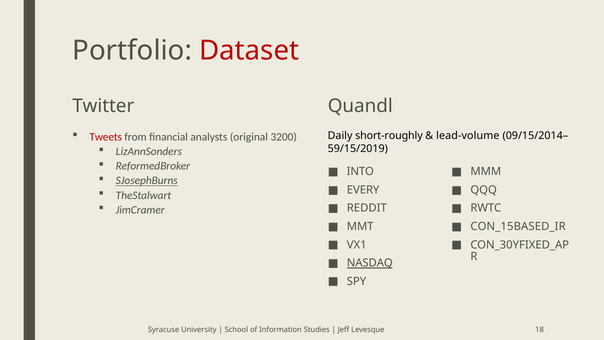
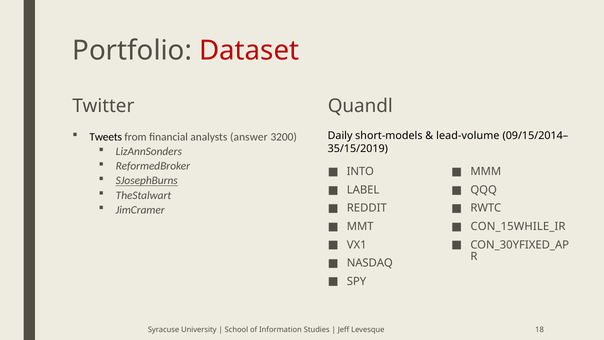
Tweets colour: red -> black
original: original -> answer
short-roughly: short-roughly -> short-models
59/15/2019: 59/15/2019 -> 35/15/2019
EVERY: EVERY -> LABEL
CON_15BASED_IR: CON_15BASED_IR -> CON_15WHILE_IR
NASDAQ underline: present -> none
